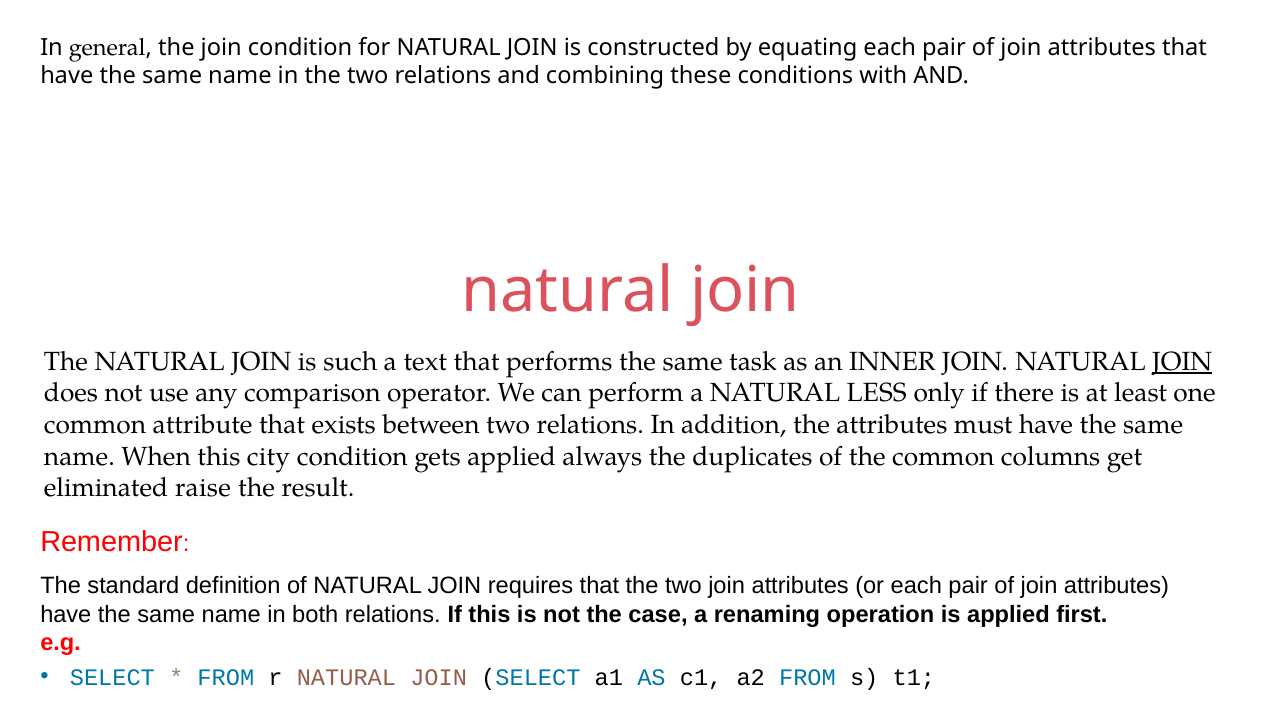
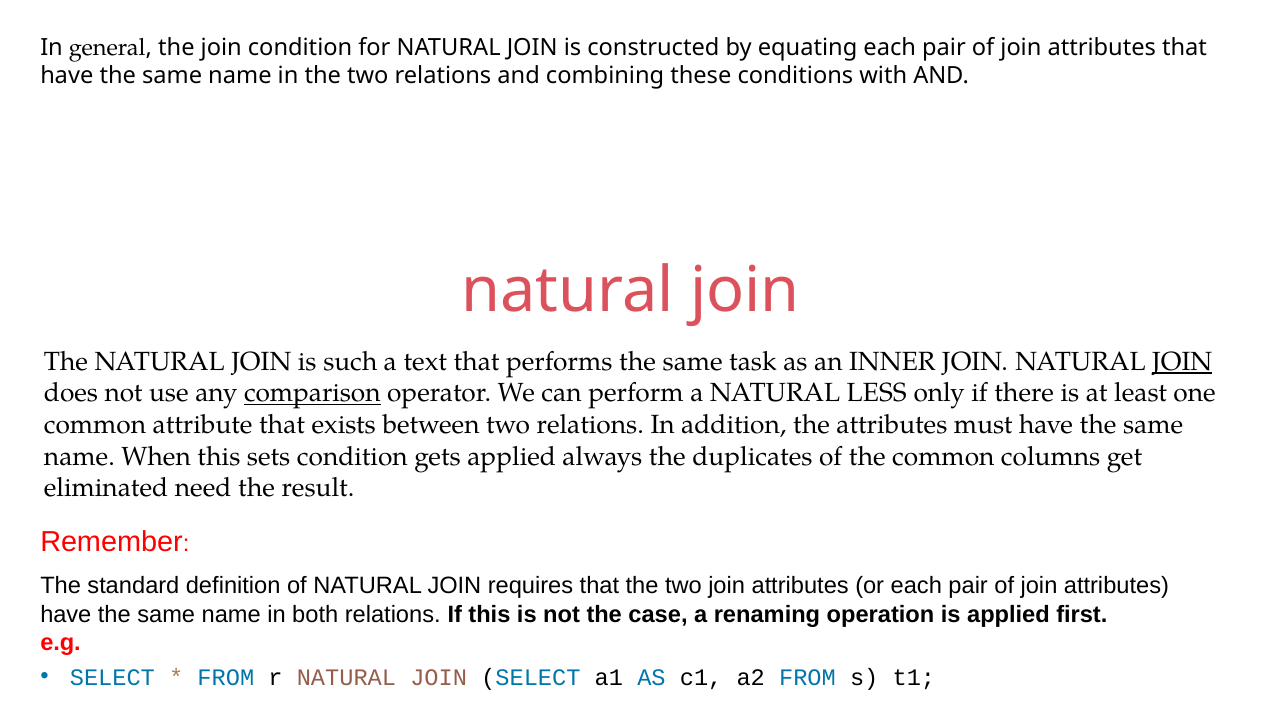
comparison underline: none -> present
city: city -> sets
raise: raise -> need
